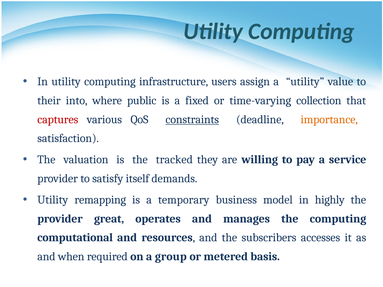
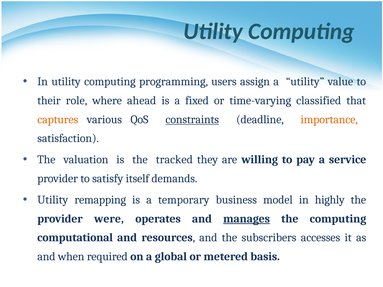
infrastructure: infrastructure -> programming
into: into -> role
public: public -> ahead
collection: collection -> classified
captures colour: red -> orange
great: great -> were
manages underline: none -> present
group: group -> global
